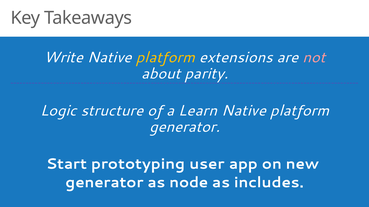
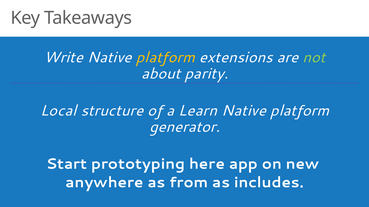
not colour: pink -> light green
Logic: Logic -> Local
user: user -> here
generator at (104, 183): generator -> anywhere
node: node -> from
